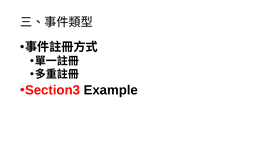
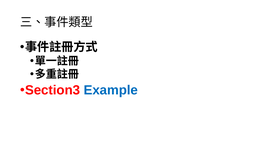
Example colour: black -> blue
